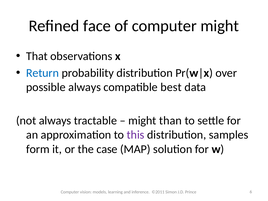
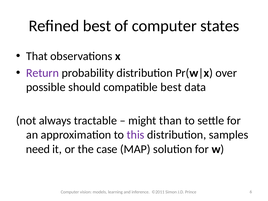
Refined face: face -> best
computer might: might -> states
Return colour: blue -> purple
possible always: always -> should
form: form -> need
